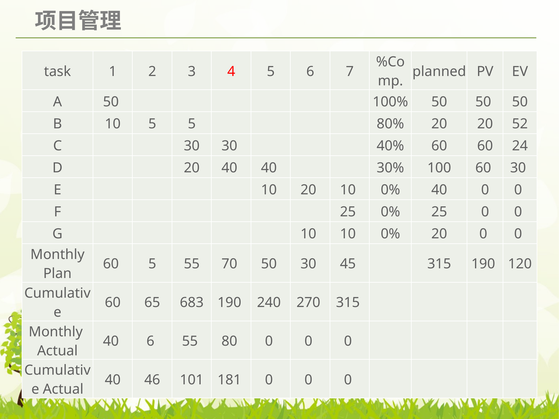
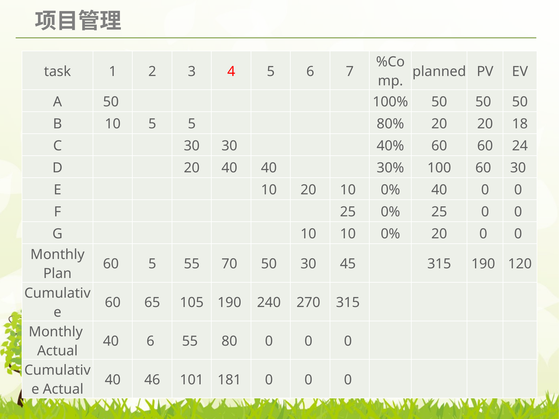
52: 52 -> 18
683: 683 -> 105
